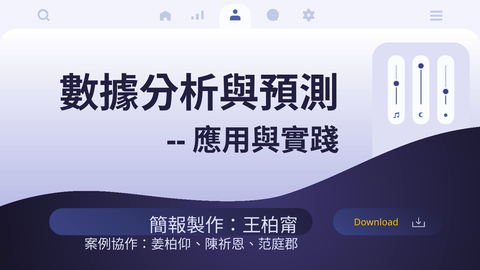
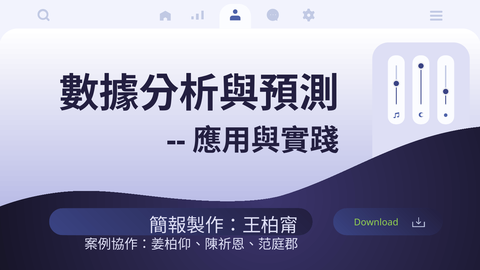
Download colour: yellow -> light green
